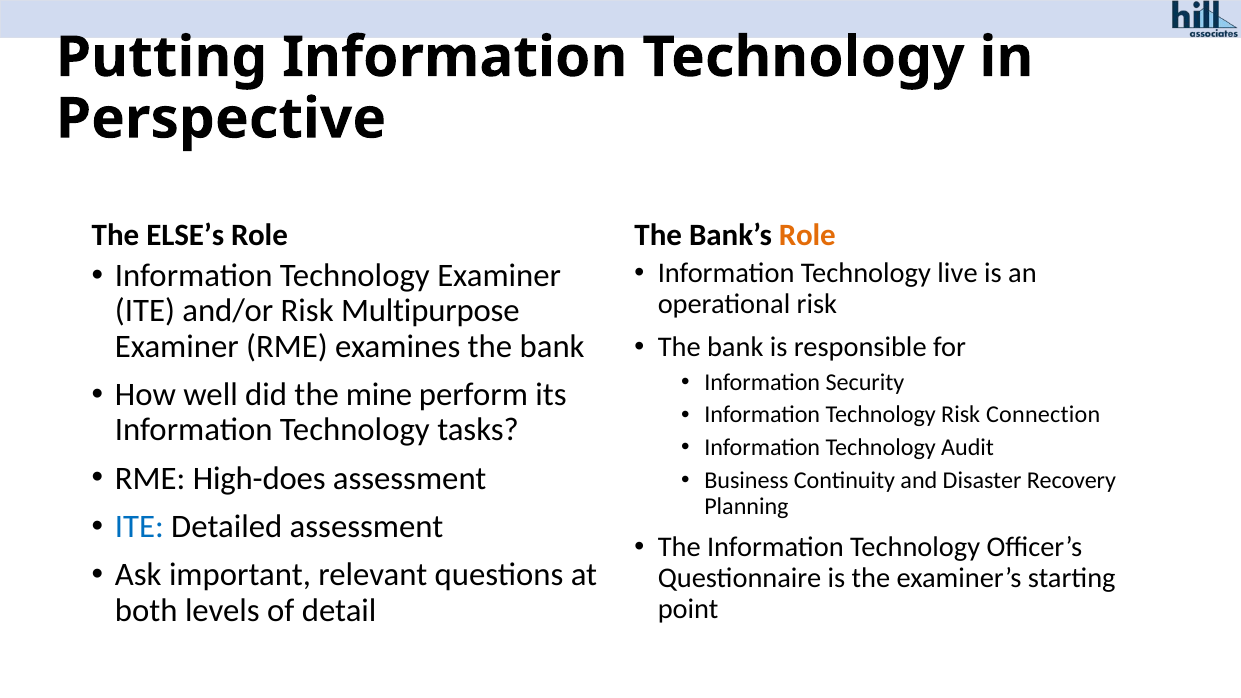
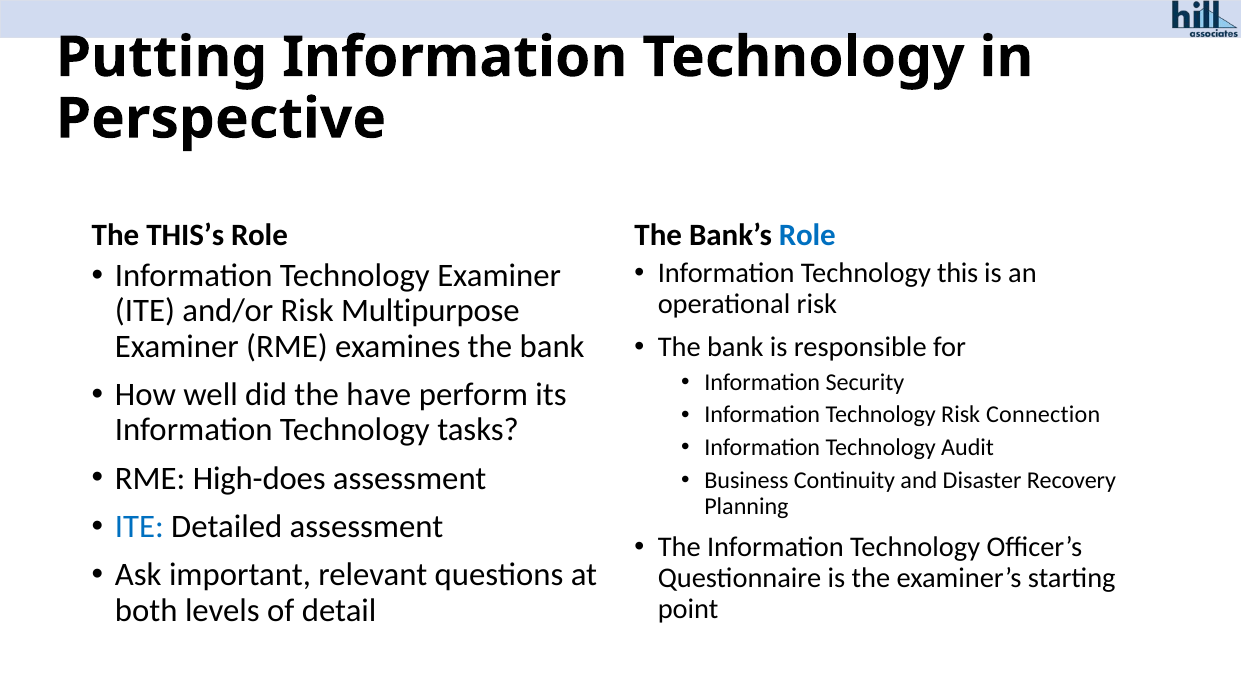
ELSE’s: ELSE’s -> THIS’s
Role at (807, 235) colour: orange -> blue
live: live -> this
mine: mine -> have
